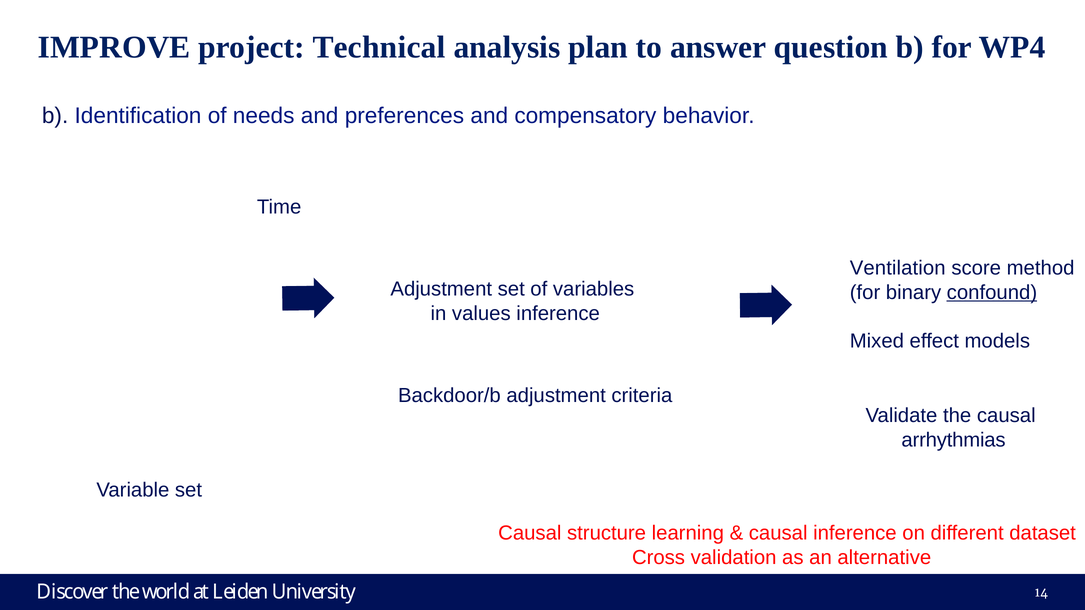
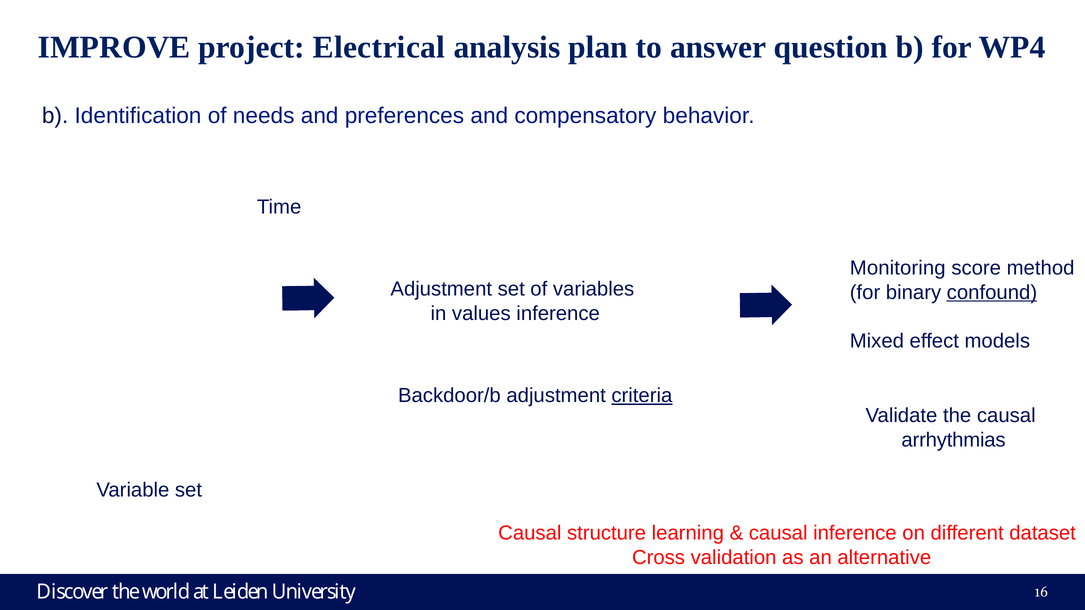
Technical: Technical -> Electrical
Ventilation: Ventilation -> Monitoring
criteria underline: none -> present
14: 14 -> 16
